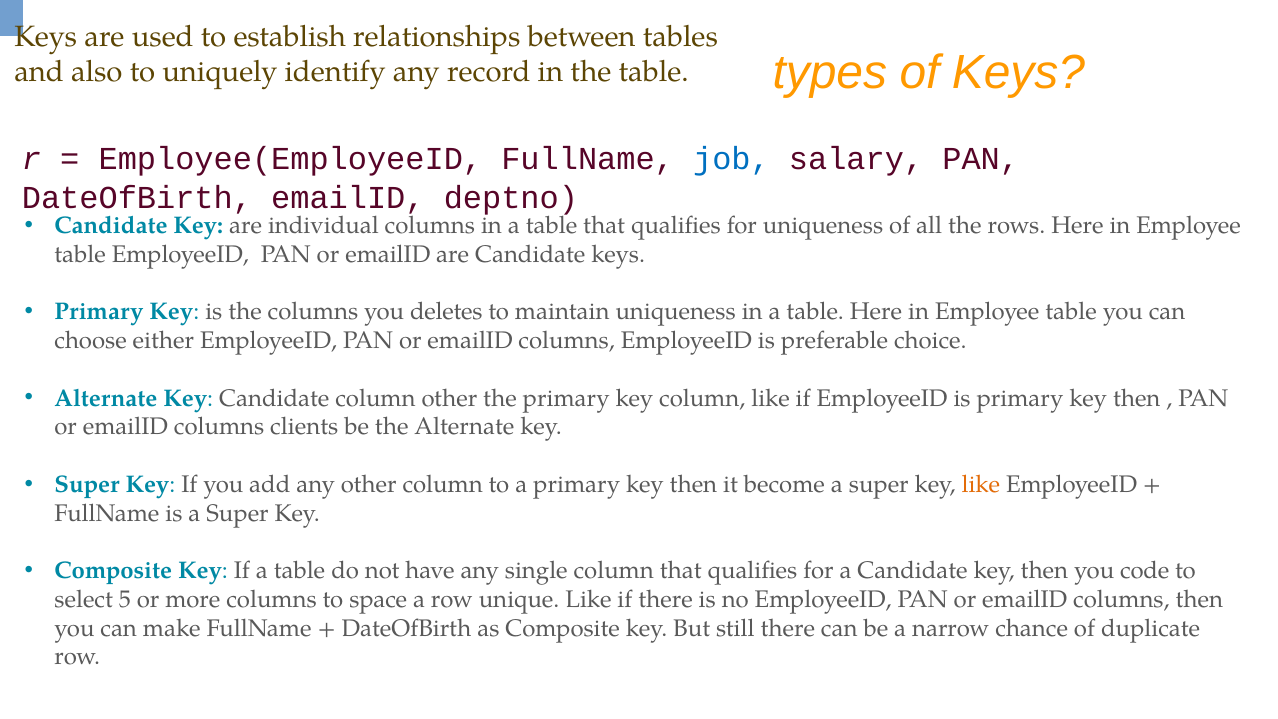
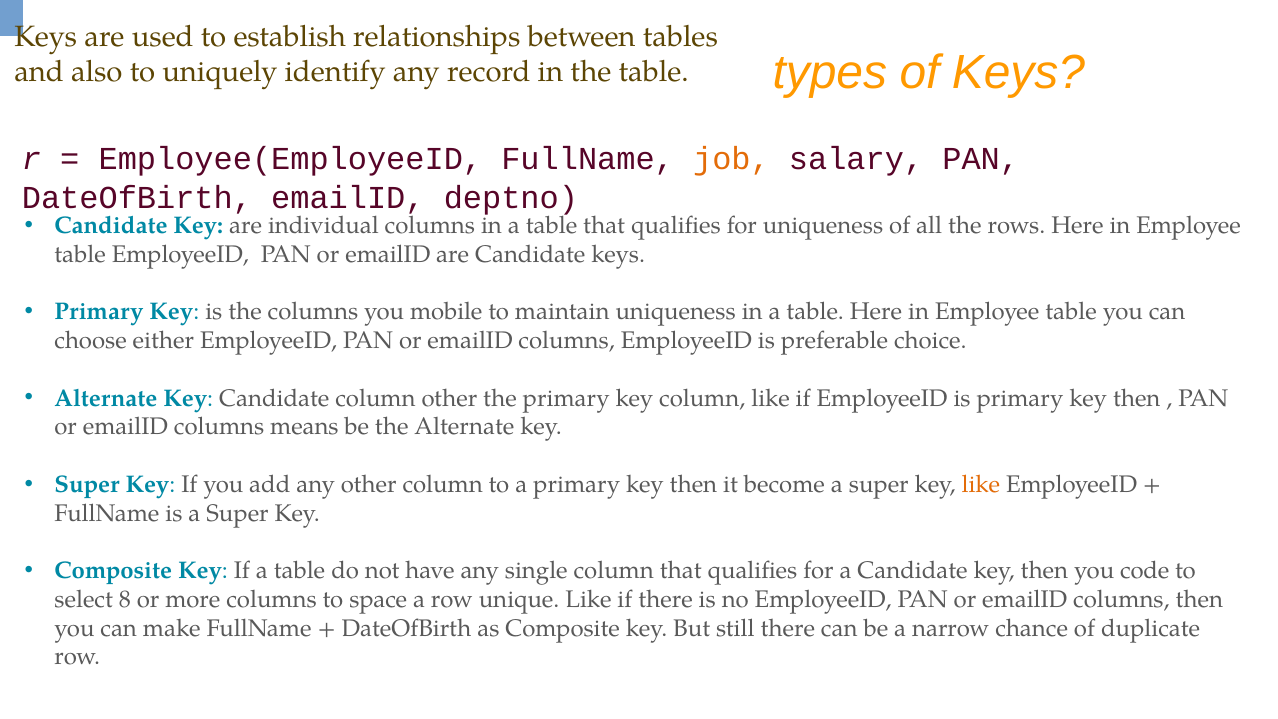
job colour: blue -> orange
deletes: deletes -> mobile
clients: clients -> means
5: 5 -> 8
